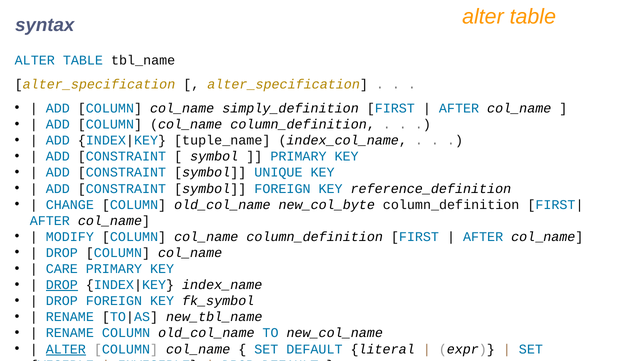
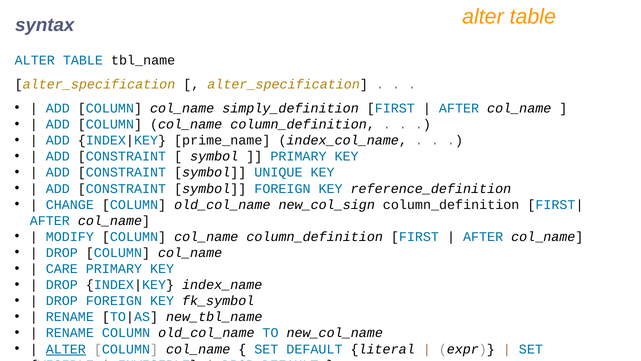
tuple_name: tuple_name -> prime_name
new_col_byte: new_col_byte -> new_col_sign
DROP at (62, 285) underline: present -> none
